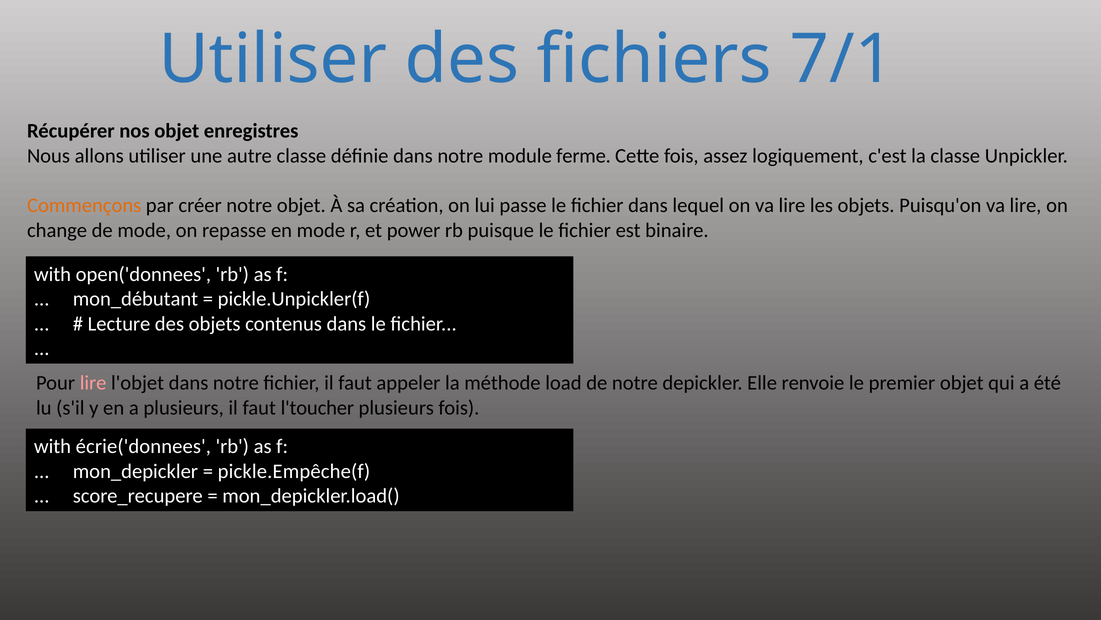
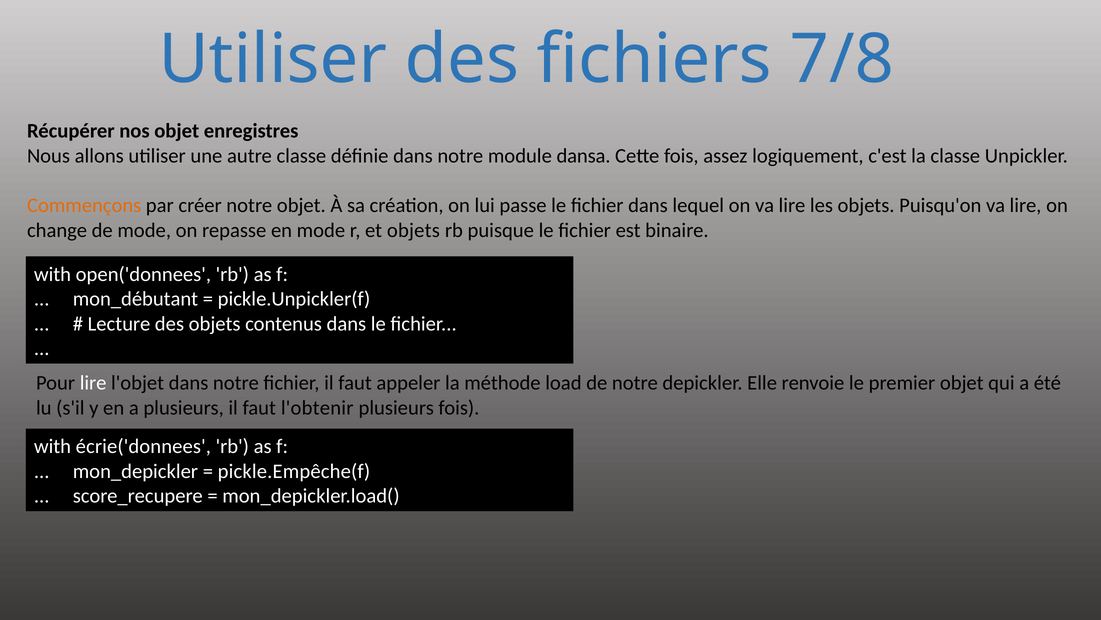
7/1: 7/1 -> 7/8
ferme: ferme -> dansa
et power: power -> objets
lire at (93, 383) colour: pink -> white
l'toucher: l'toucher -> l'obtenir
